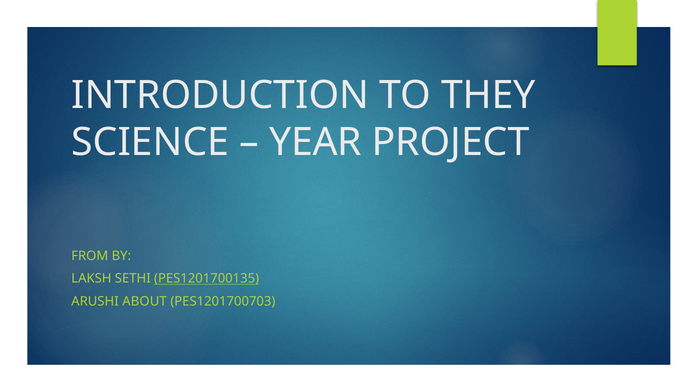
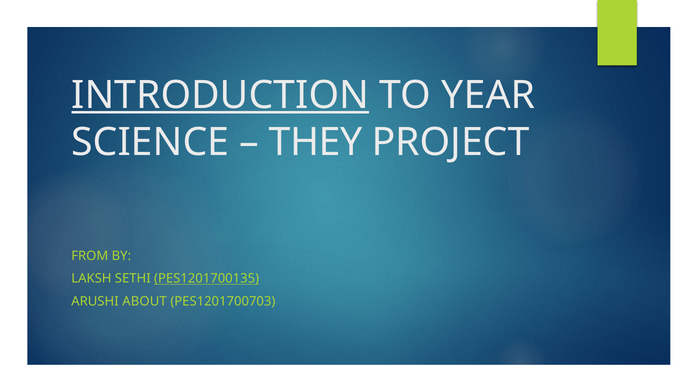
INTRODUCTION underline: none -> present
THEY: THEY -> YEAR
YEAR: YEAR -> THEY
